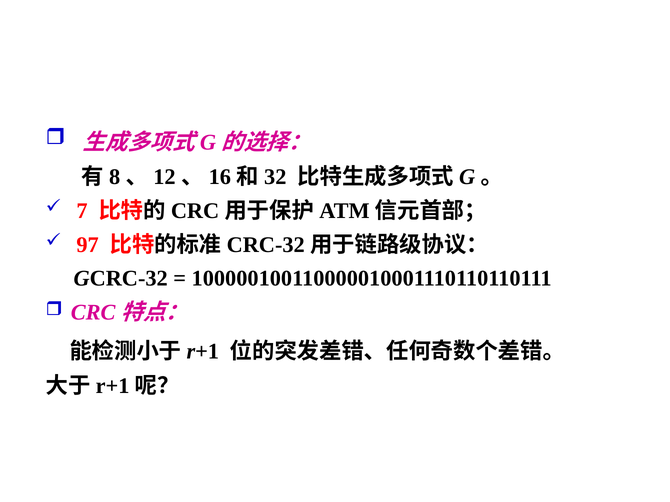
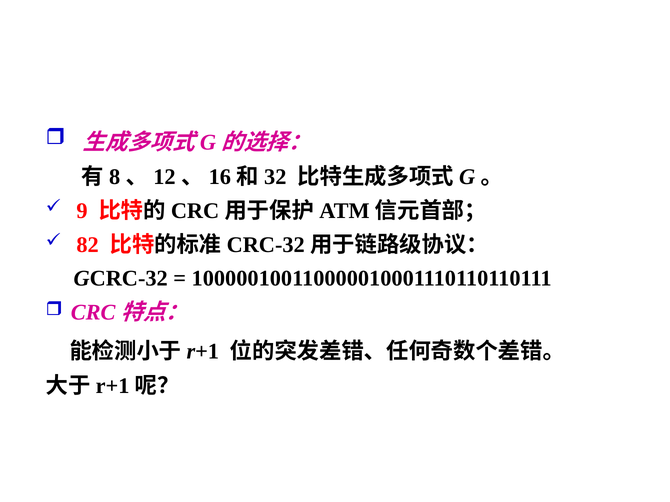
7: 7 -> 9
97: 97 -> 82
